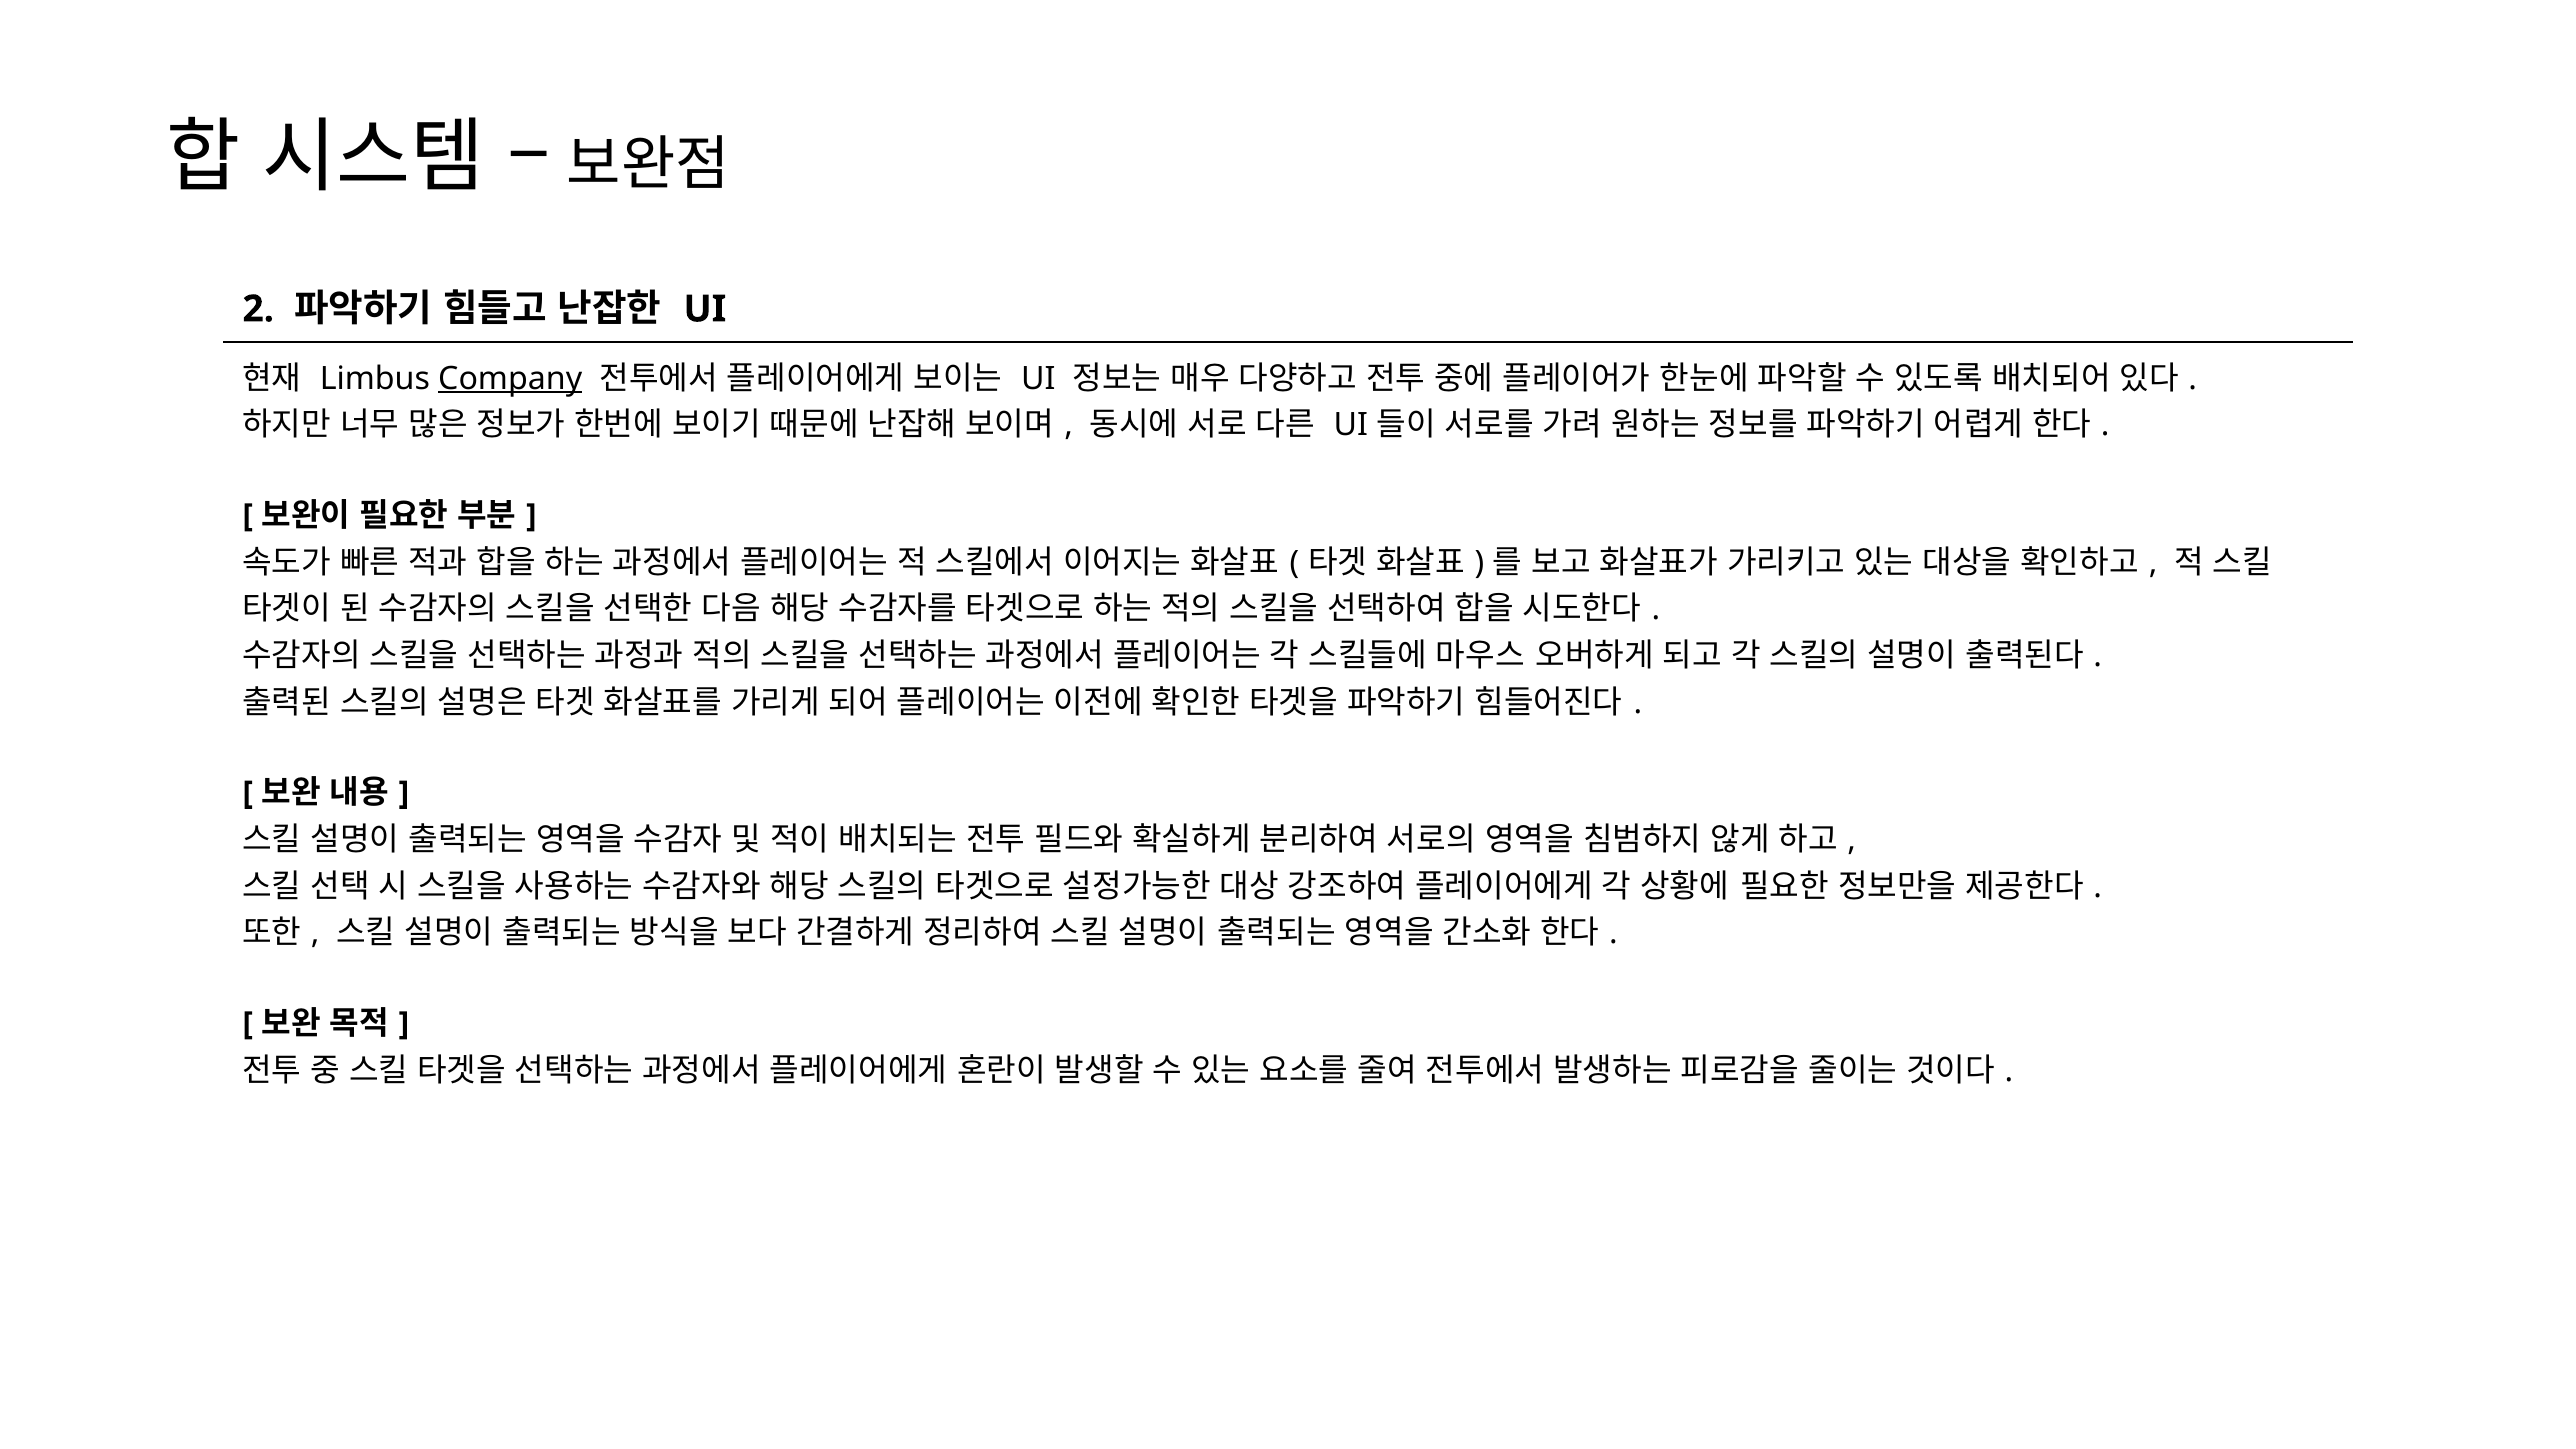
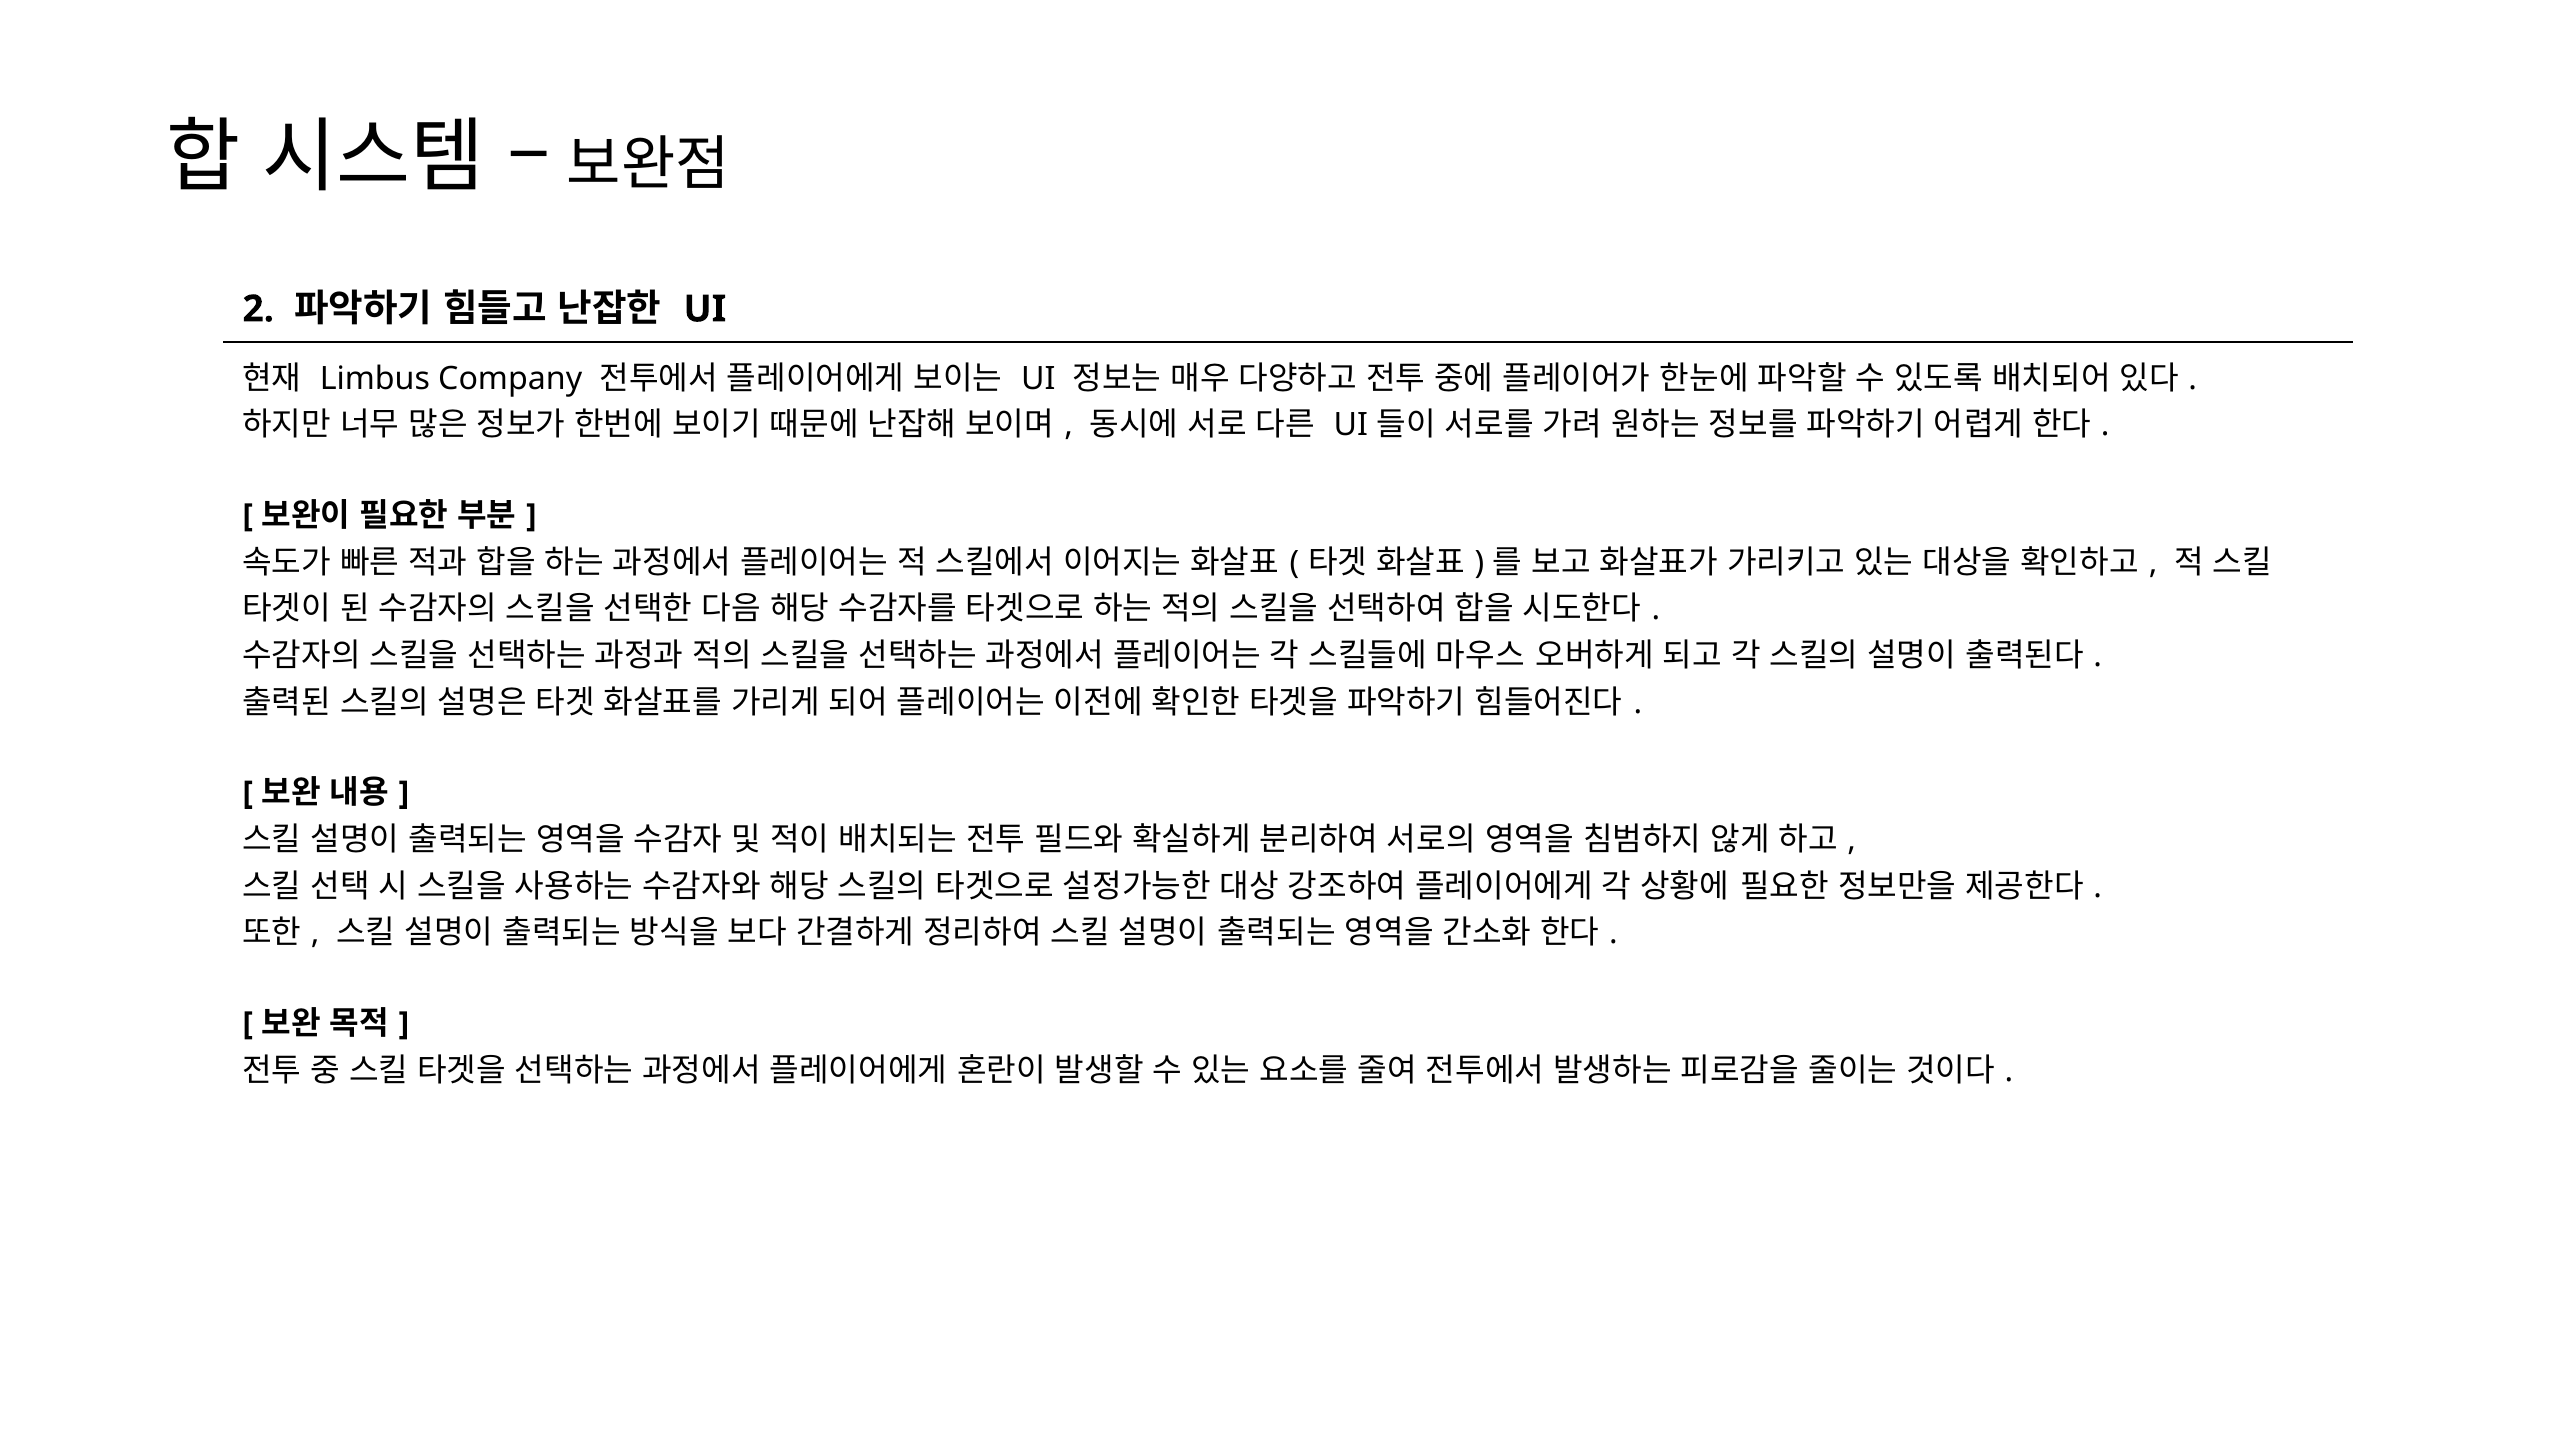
Company underline: present -> none
